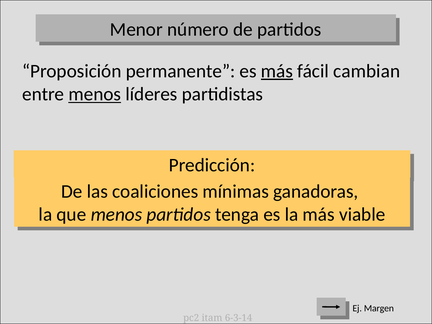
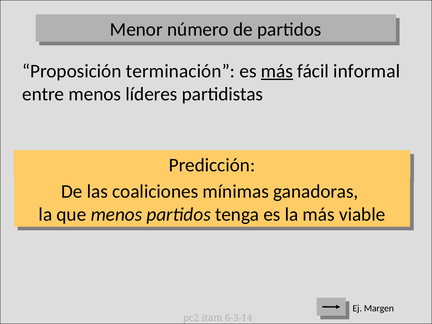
permanente: permanente -> terminación
cambian: cambian -> informal
menos at (95, 94) underline: present -> none
